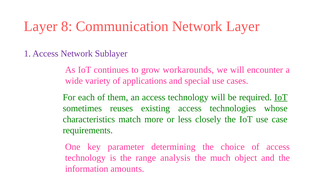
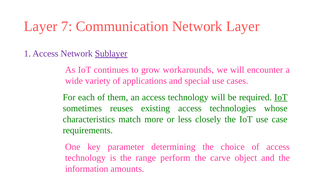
8: 8 -> 7
Sublayer underline: none -> present
analysis: analysis -> perform
much: much -> carve
